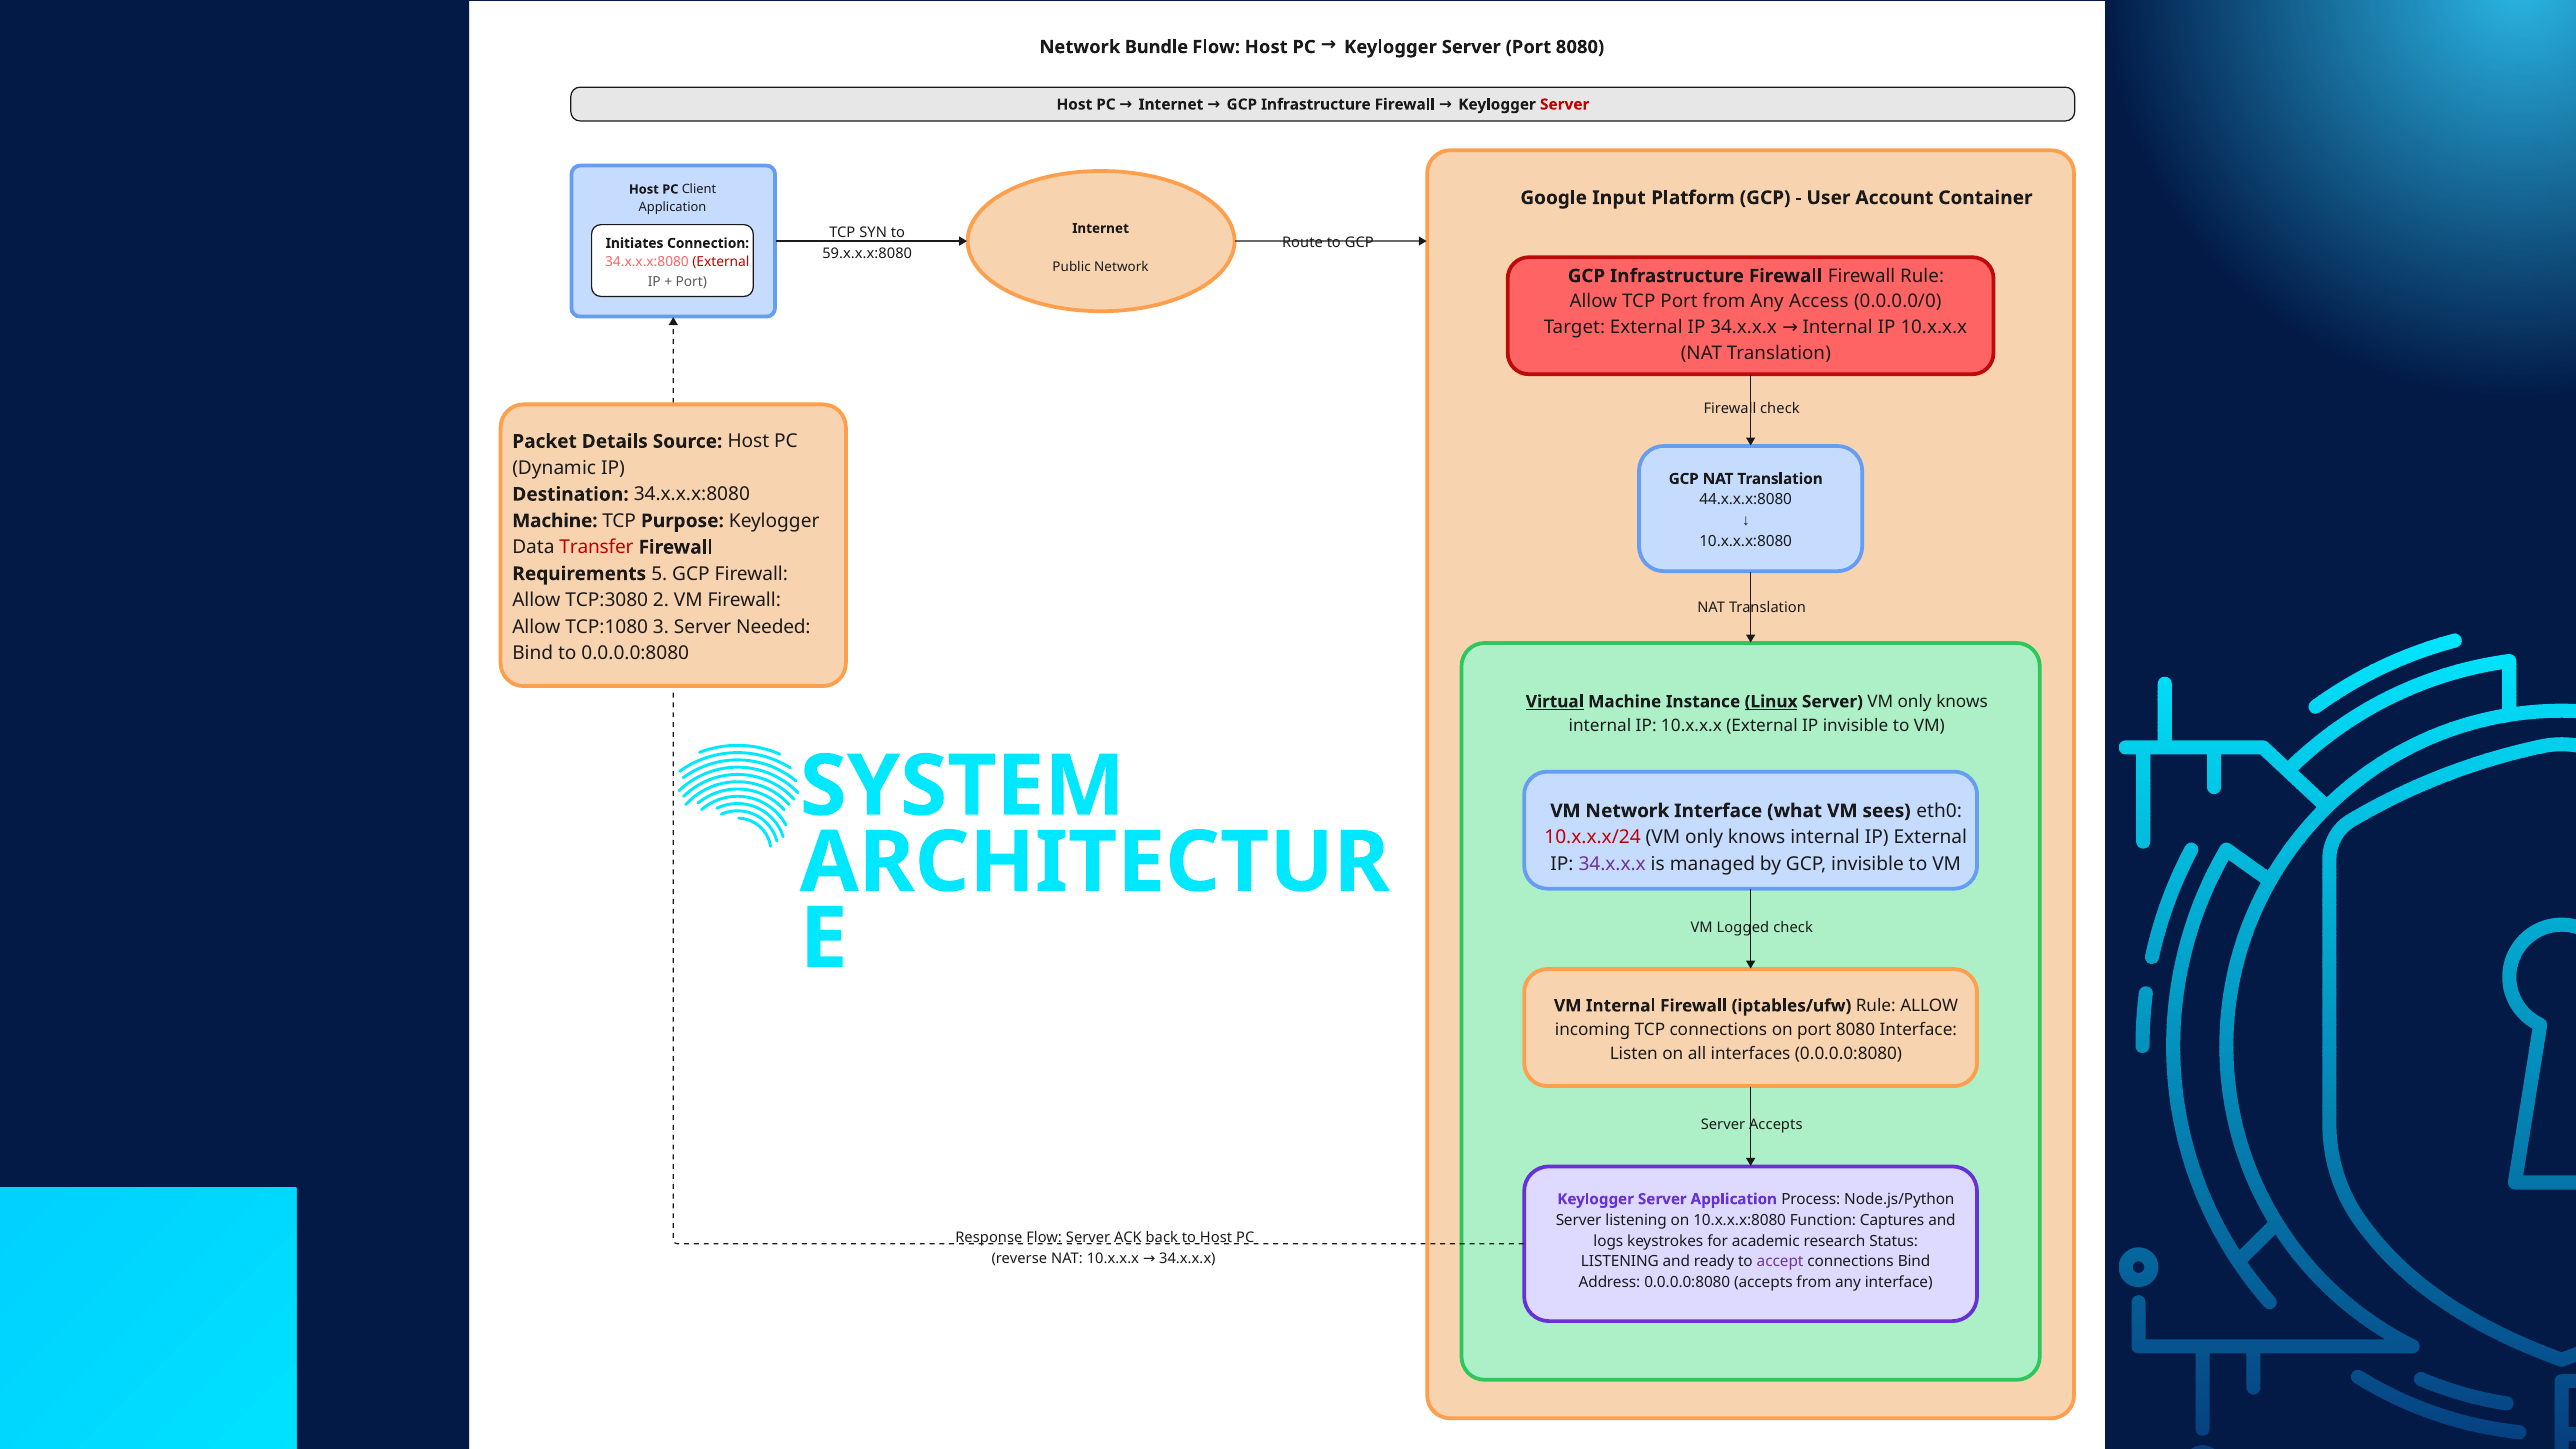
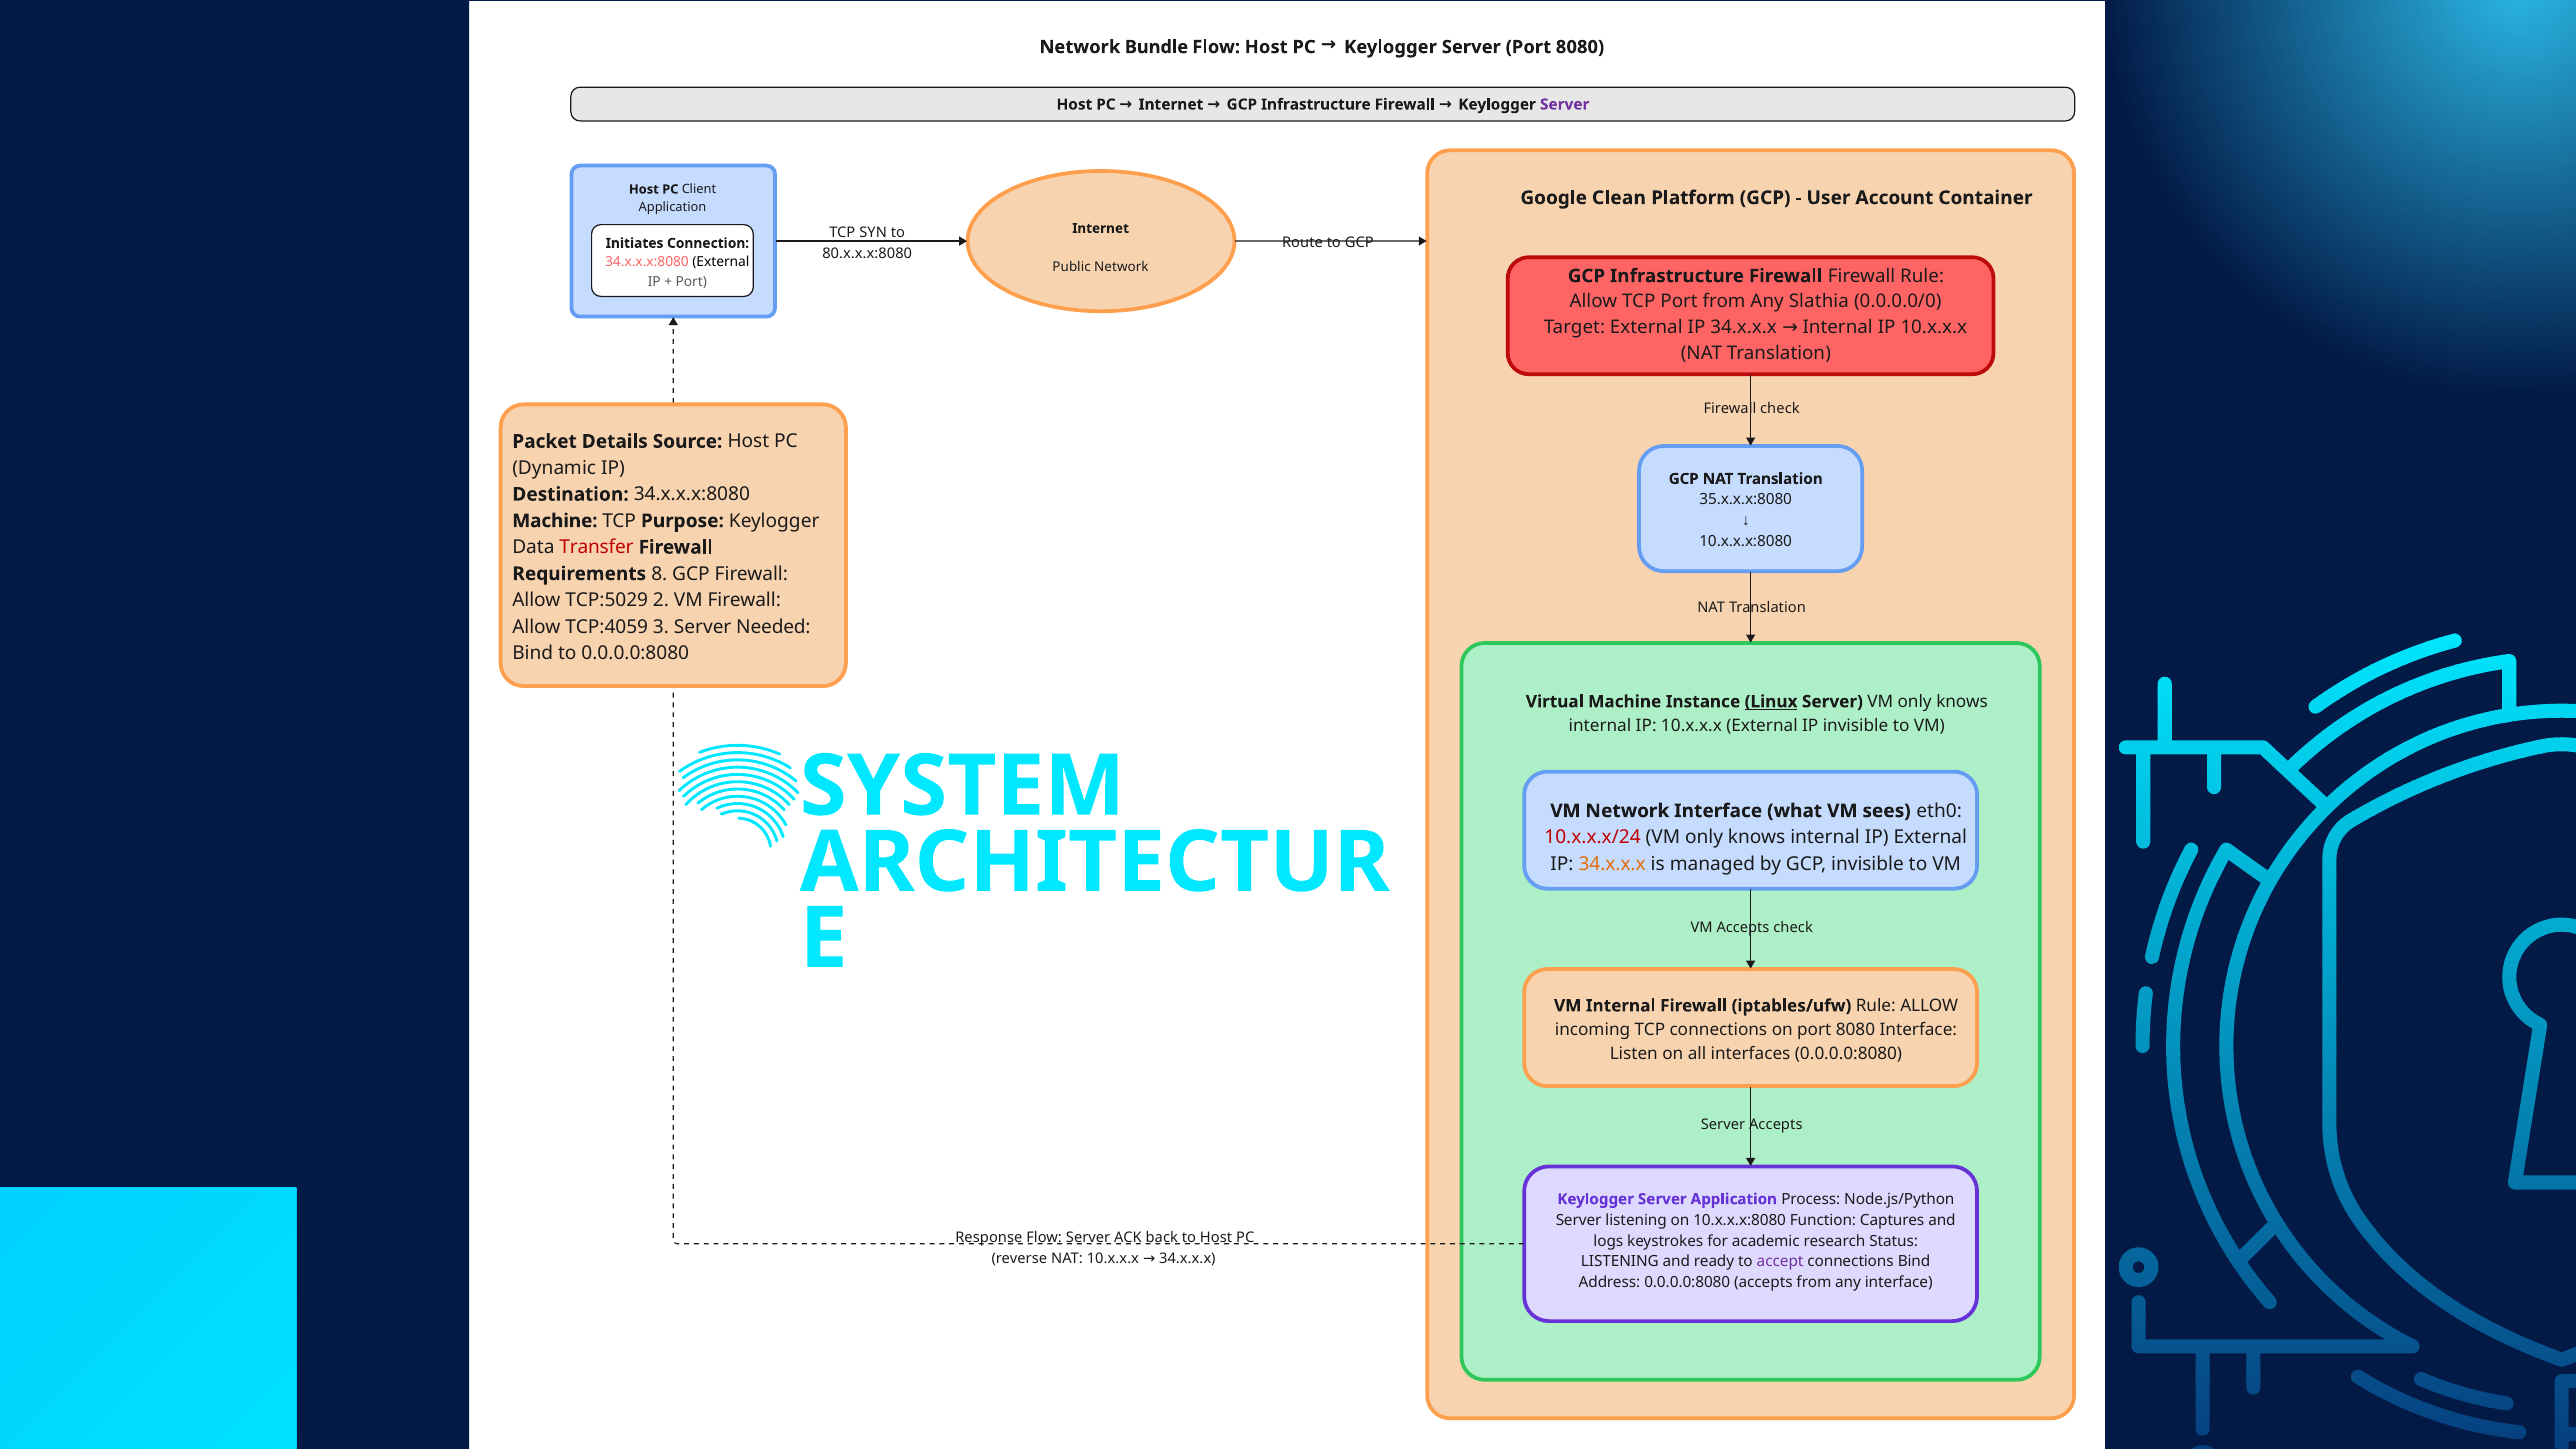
Server at (1565, 104) colour: red -> purple
Input: Input -> Clean
59.x.x.x:8080: 59.x.x.x:8080 -> 80.x.x.x:8080
External at (721, 262) colour: red -> black
Access: Access -> Slathia
44.x.x.x:8080: 44.x.x.x:8080 -> 35.x.x.x:8080
5: 5 -> 8
TCP:3080: TCP:3080 -> TCP:5029
TCP:1080: TCP:1080 -> TCP:4059
Virtual underline: present -> none
34.x.x.x at (1612, 864) colour: purple -> orange
VM Logged: Logged -> Accepts
